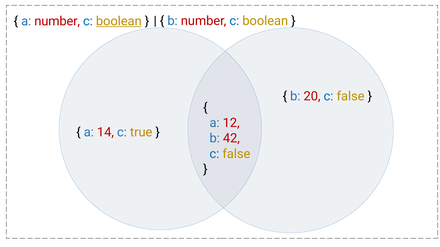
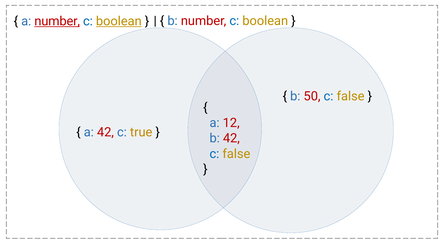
number at (57, 21) underline: none -> present
20: 20 -> 50
a 14: 14 -> 42
